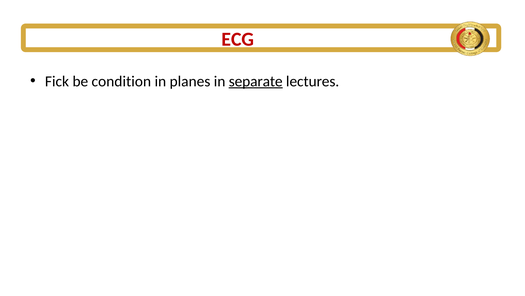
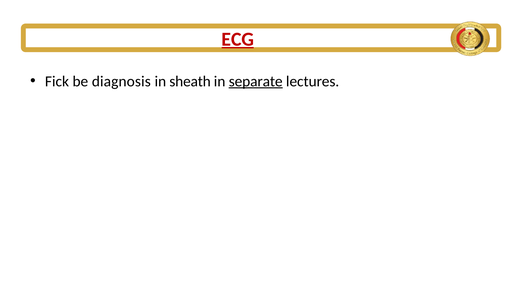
ECG underline: none -> present
condition: condition -> diagnosis
planes: planes -> sheath
